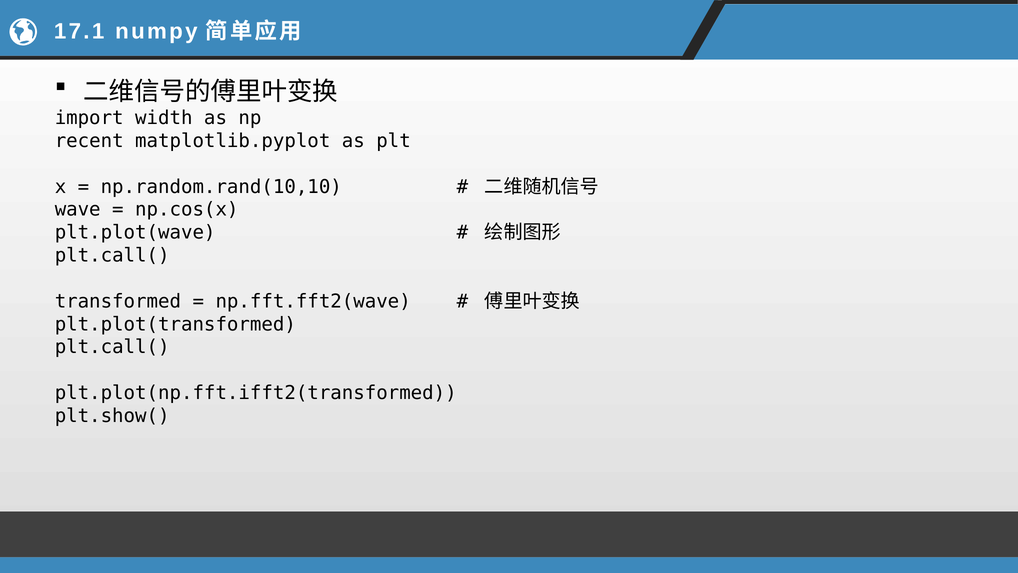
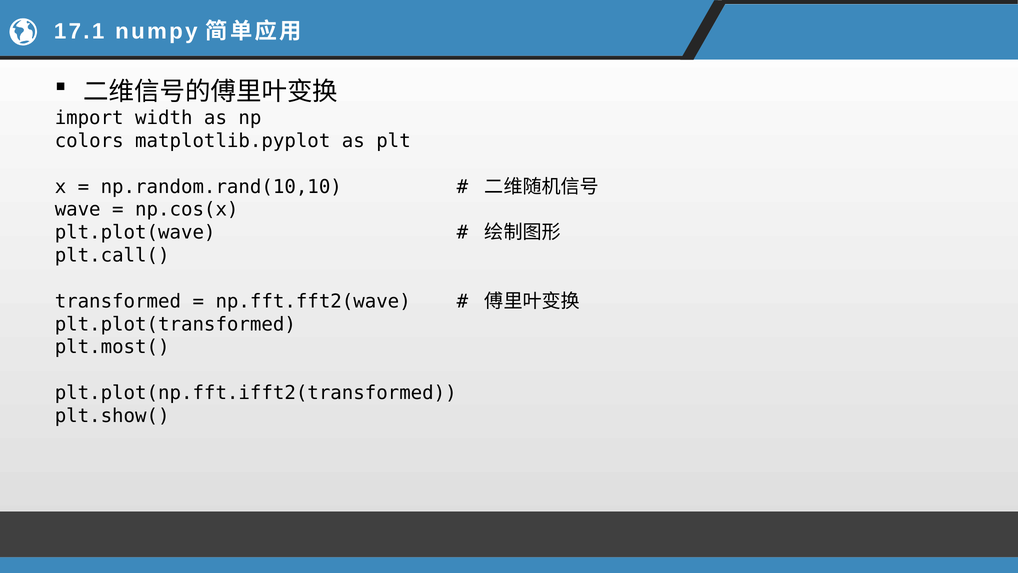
recent: recent -> colors
plt.call( at (112, 347): plt.call( -> plt.most(
